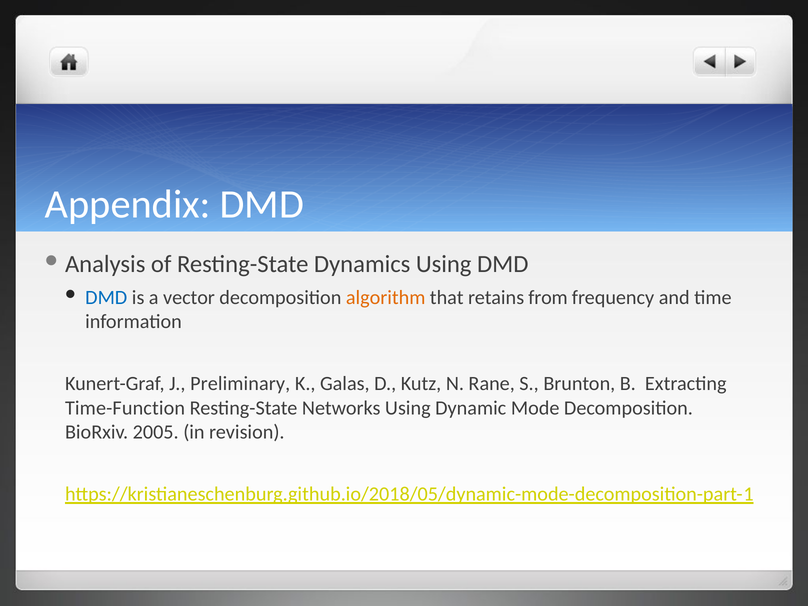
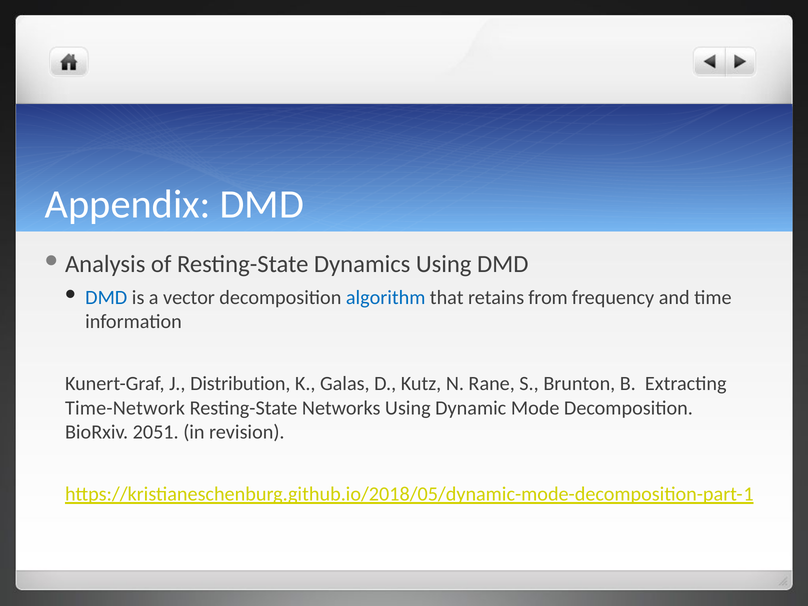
algorithm colour: orange -> blue
Preliminary: Preliminary -> Distribution
Time-Function: Time-Function -> Time-Network
2005: 2005 -> 2051
